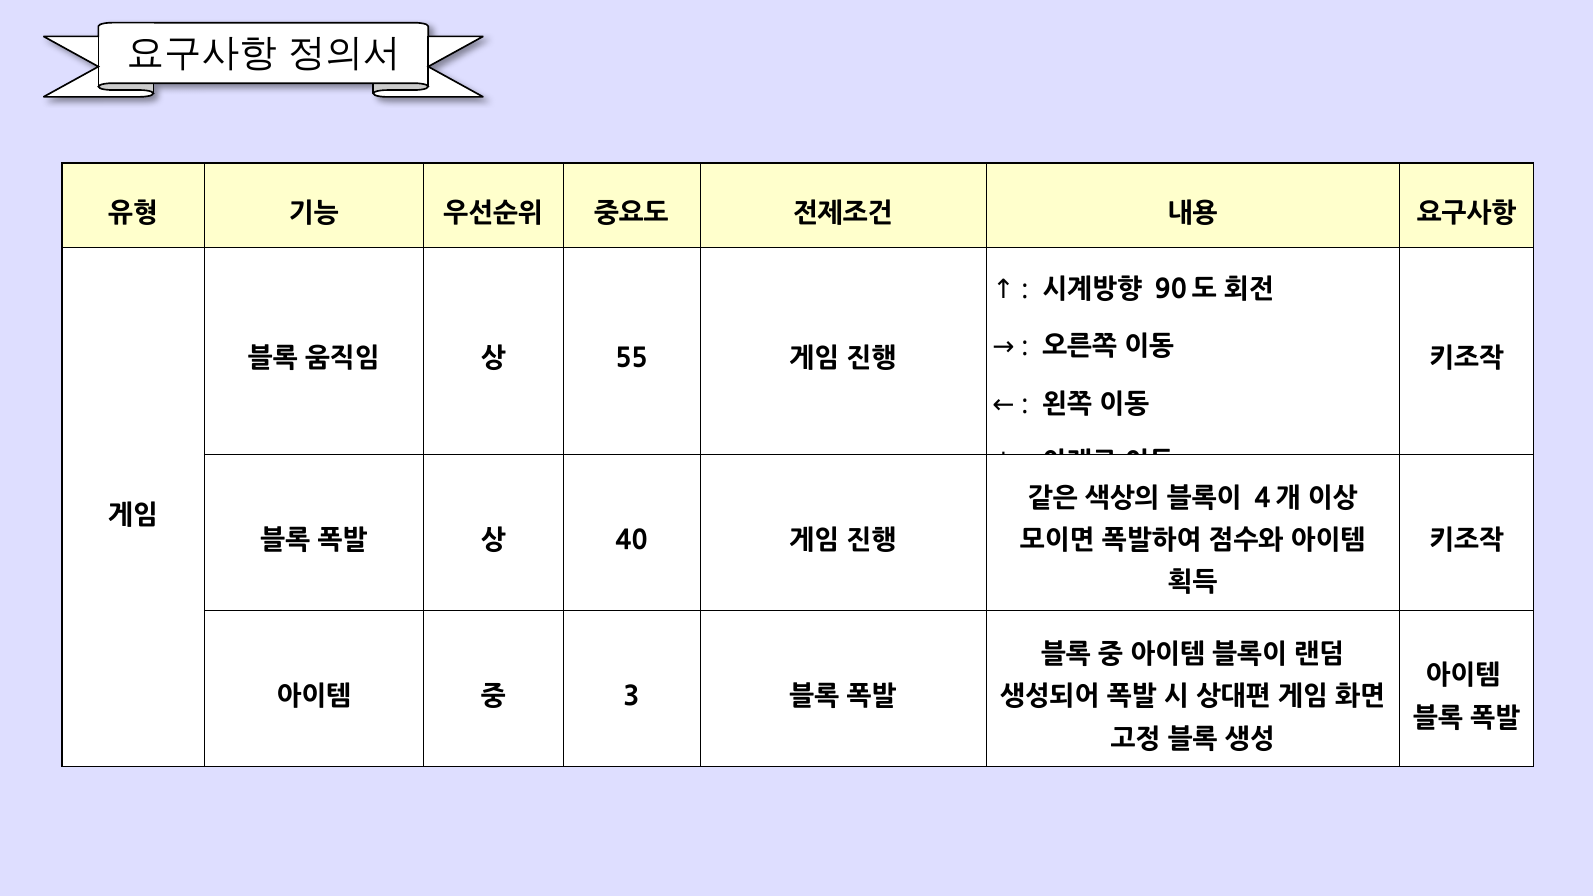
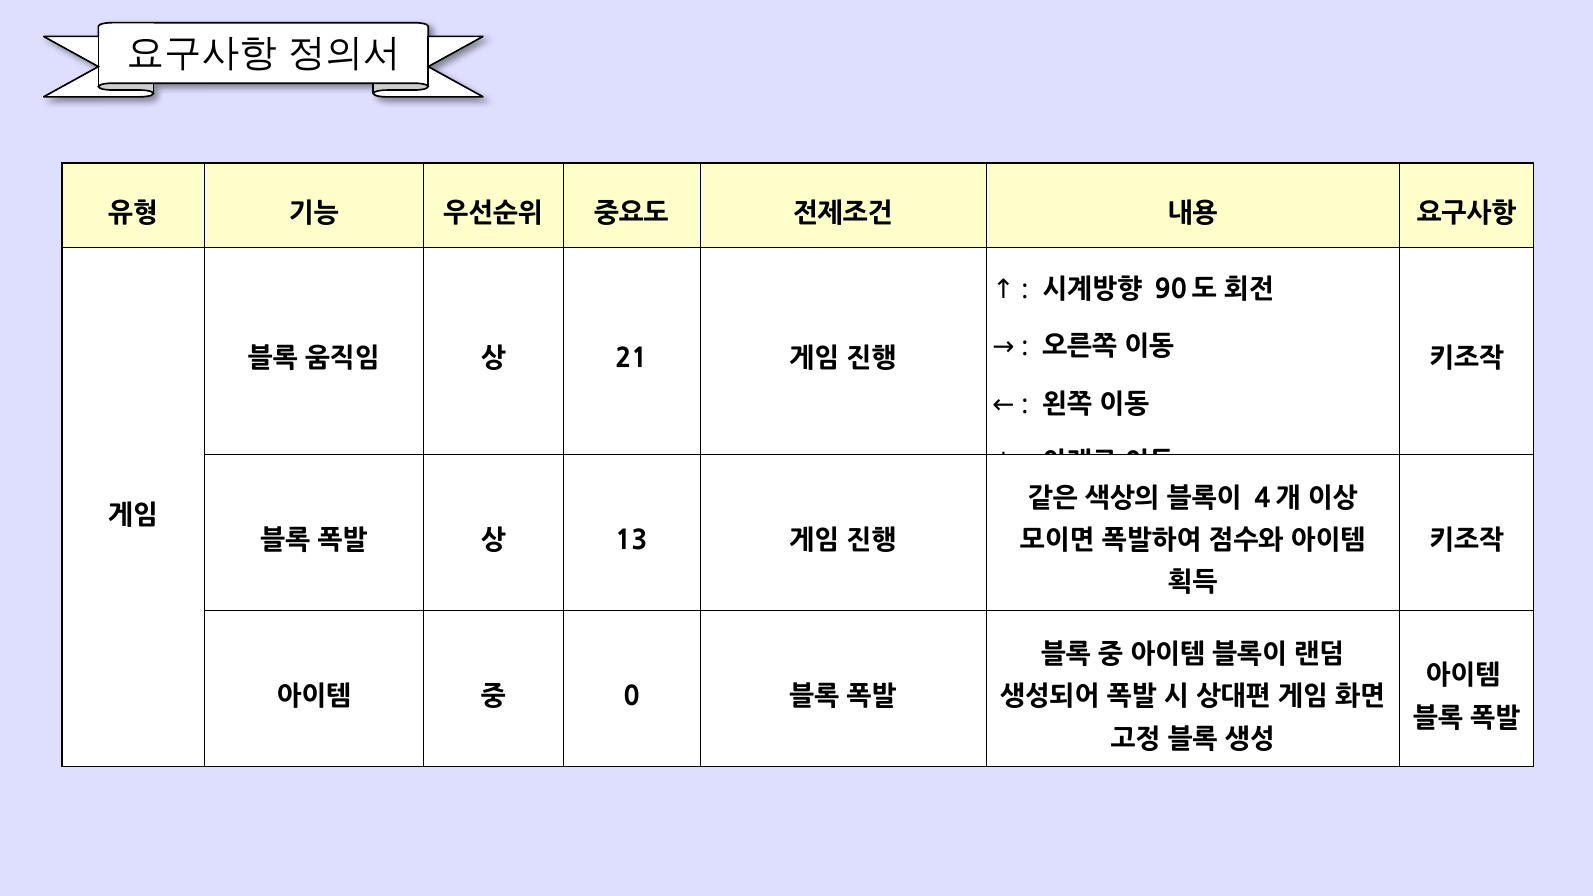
55: 55 -> 21
40: 40 -> 13
3: 3 -> 0
